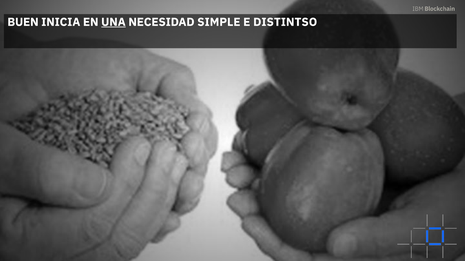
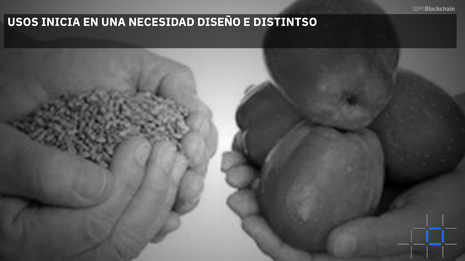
BUEN: BUEN -> USOS
UNA underline: present -> none
SIMPLE: SIMPLE -> DISEÑO
